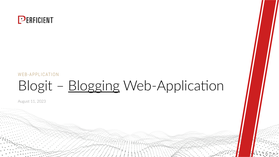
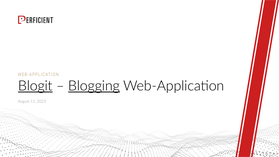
Blogit underline: none -> present
